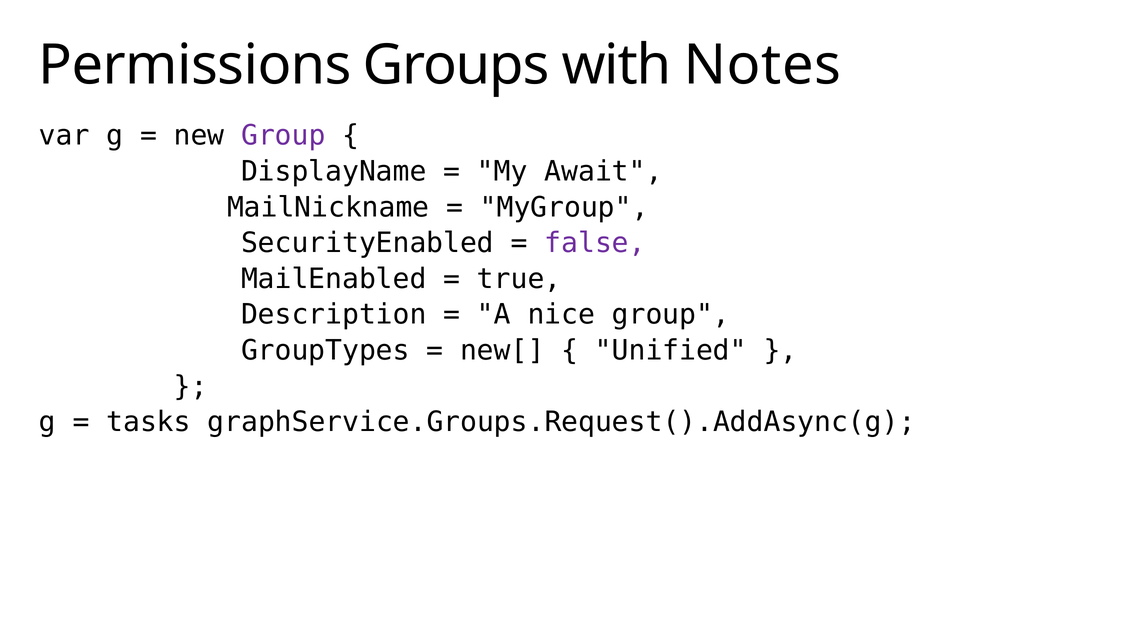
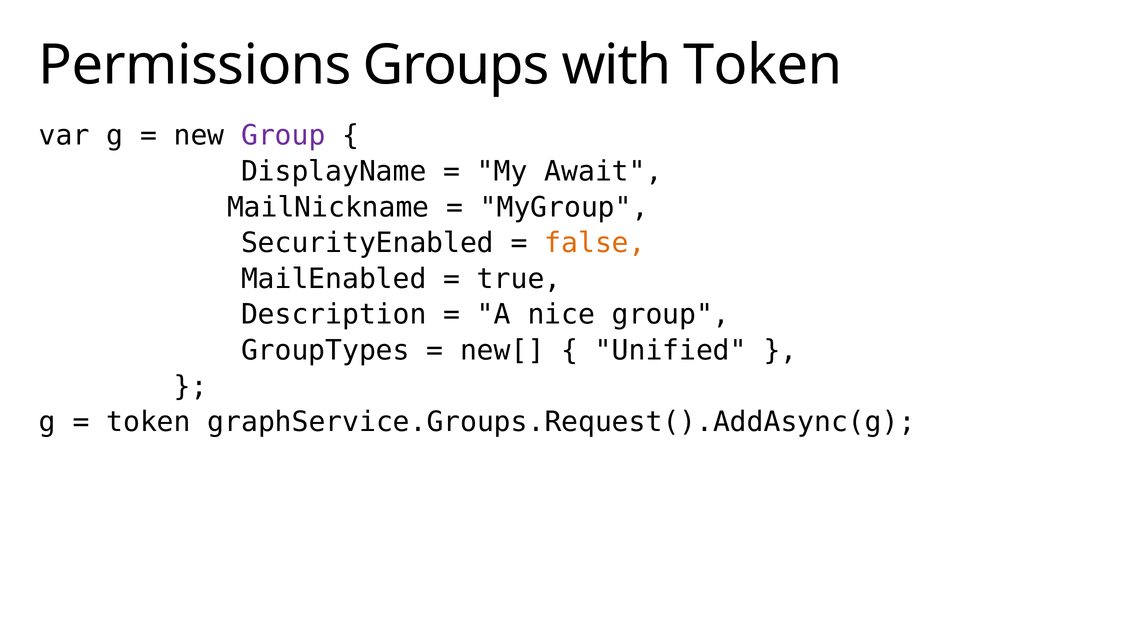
with Notes: Notes -> Token
false colour: purple -> orange
tasks at (149, 422): tasks -> token
